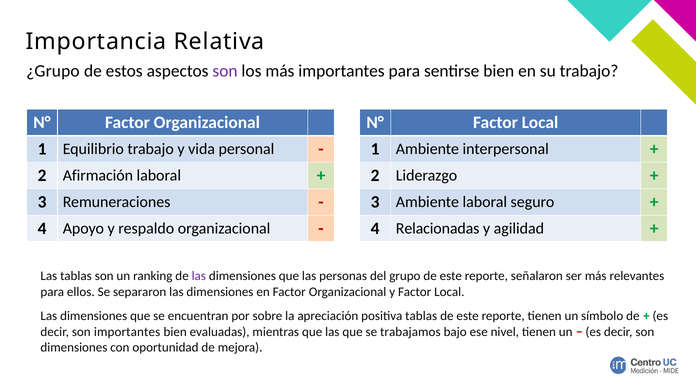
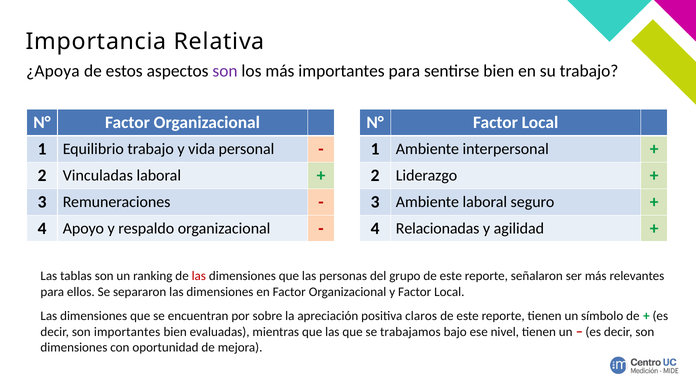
¿Grupo: ¿Grupo -> ¿Apoya
Afirmación: Afirmación -> Vinculadas
las at (199, 276) colour: purple -> red
positiva tablas: tablas -> claros
